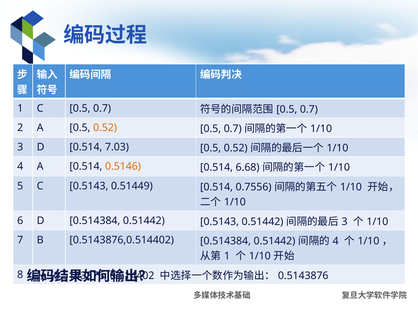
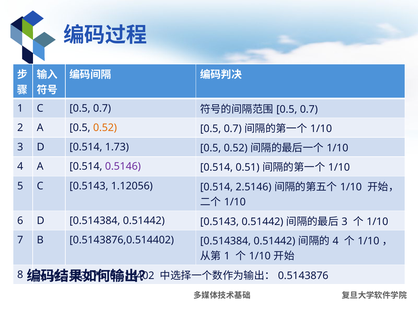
7.03: 7.03 -> 1.73
0.5146 colour: orange -> purple
6.68: 6.68 -> 0.51
0.51449: 0.51449 -> 1.12056
0.7556: 0.7556 -> 2.5146
